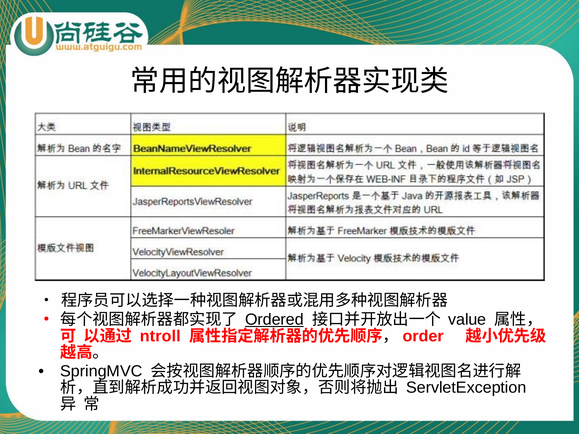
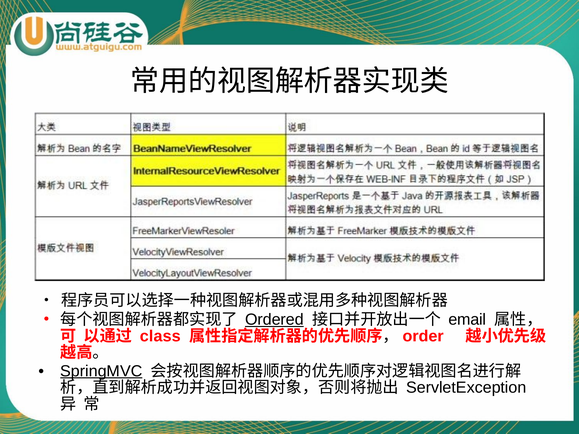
value: value -> email
ntroll: ntroll -> class
SpringMVC underline: none -> present
